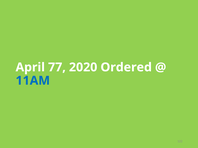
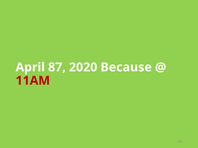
77: 77 -> 87
Ordered: Ordered -> Because
11AM colour: blue -> red
